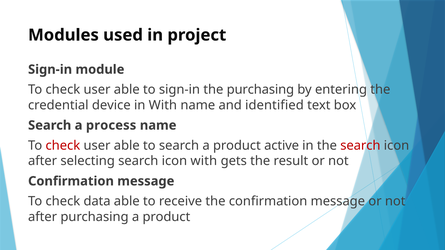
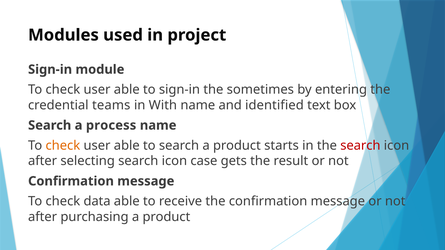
the purchasing: purchasing -> sometimes
device: device -> teams
check at (63, 146) colour: red -> orange
active: active -> starts
icon with: with -> case
